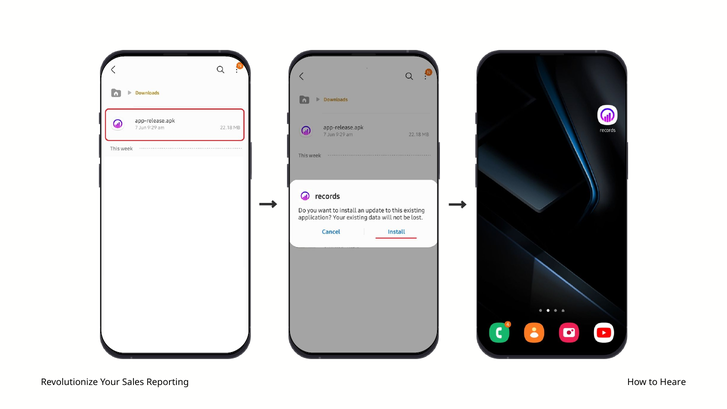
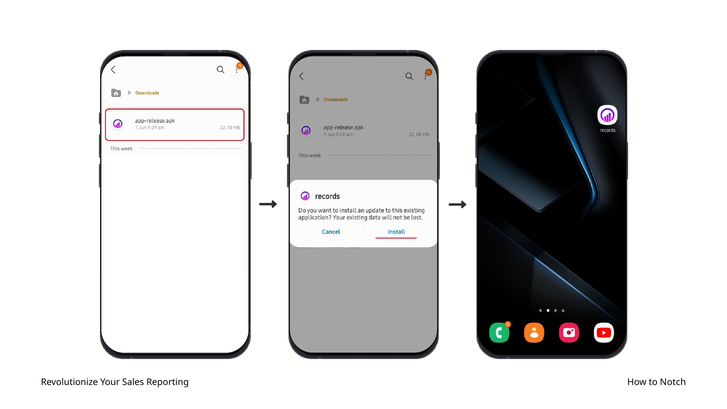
Heare: Heare -> Notch
